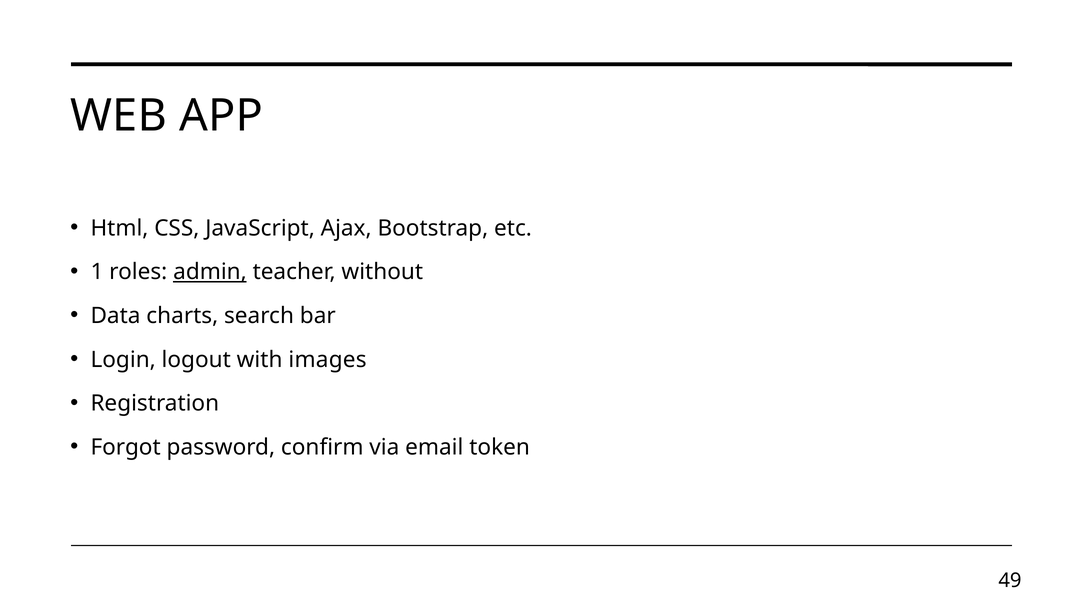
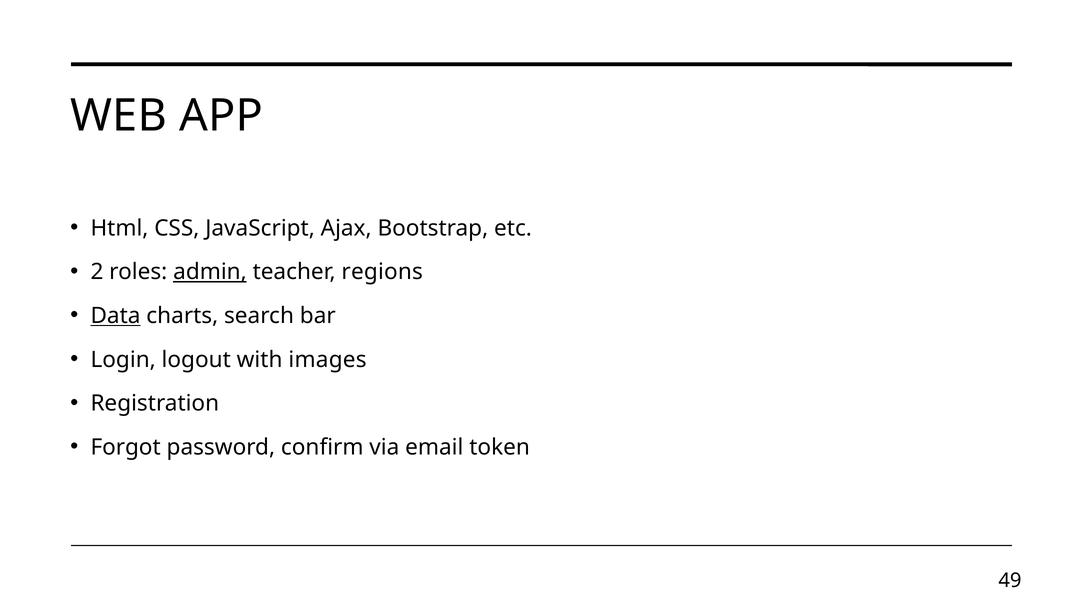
1: 1 -> 2
without: without -> regions
Data underline: none -> present
